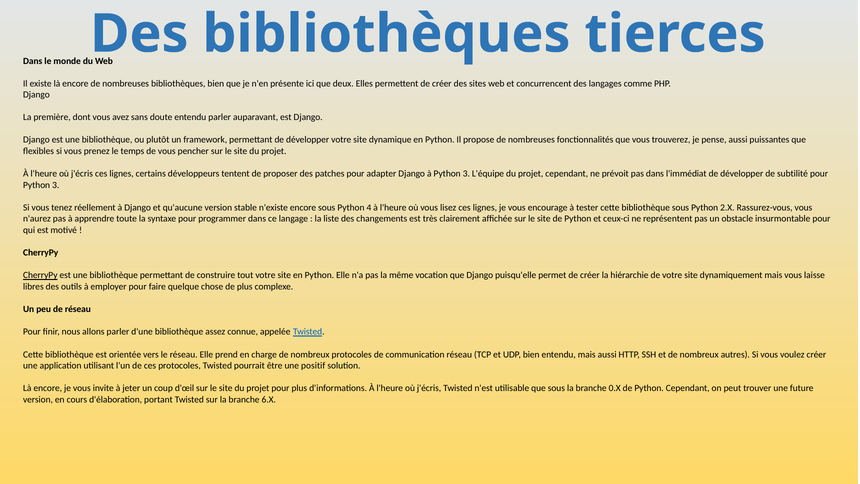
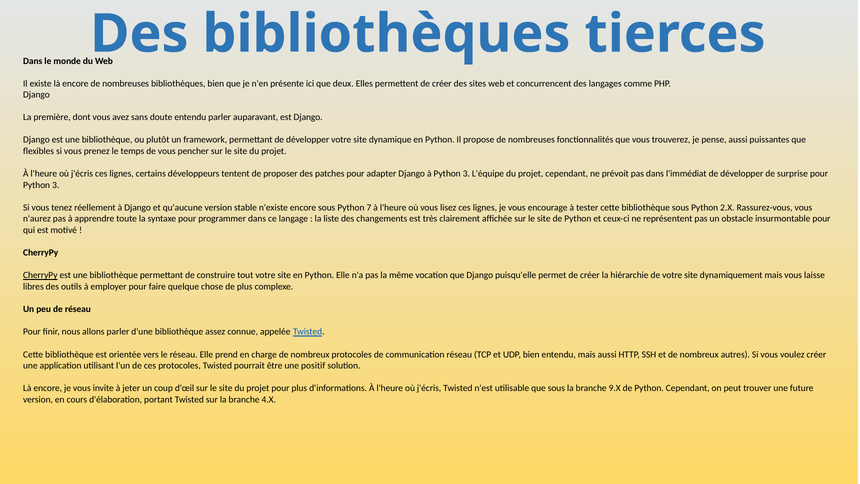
subtilité: subtilité -> surprise
4: 4 -> 7
0.X: 0.X -> 9.X
6.X: 6.X -> 4.X
